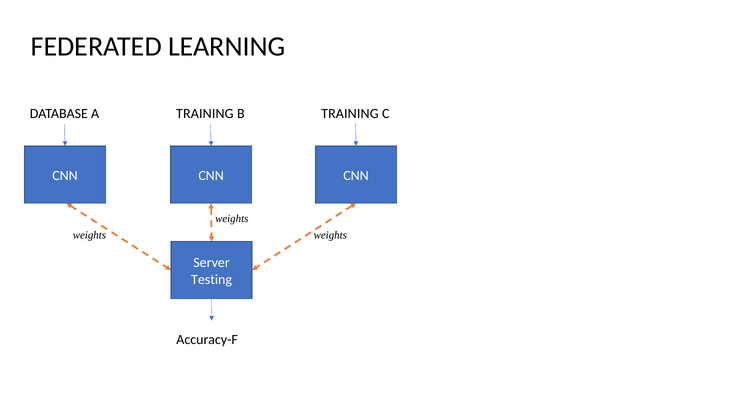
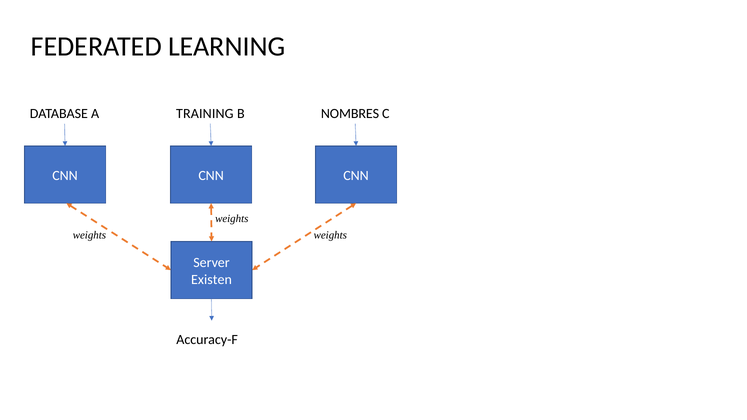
TRAINING at (350, 114): TRAINING -> NOMBRES
Testing: Testing -> Existen
